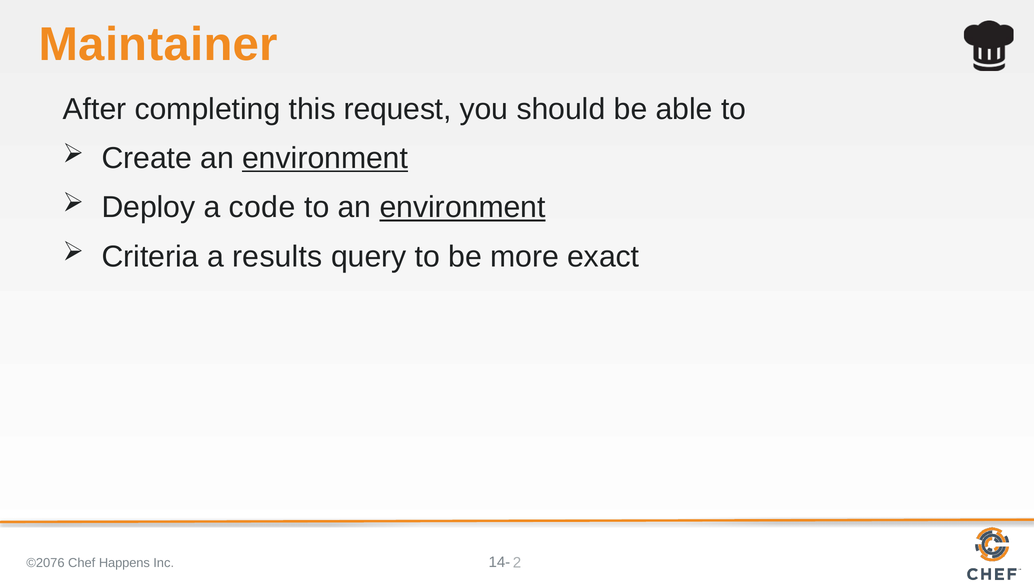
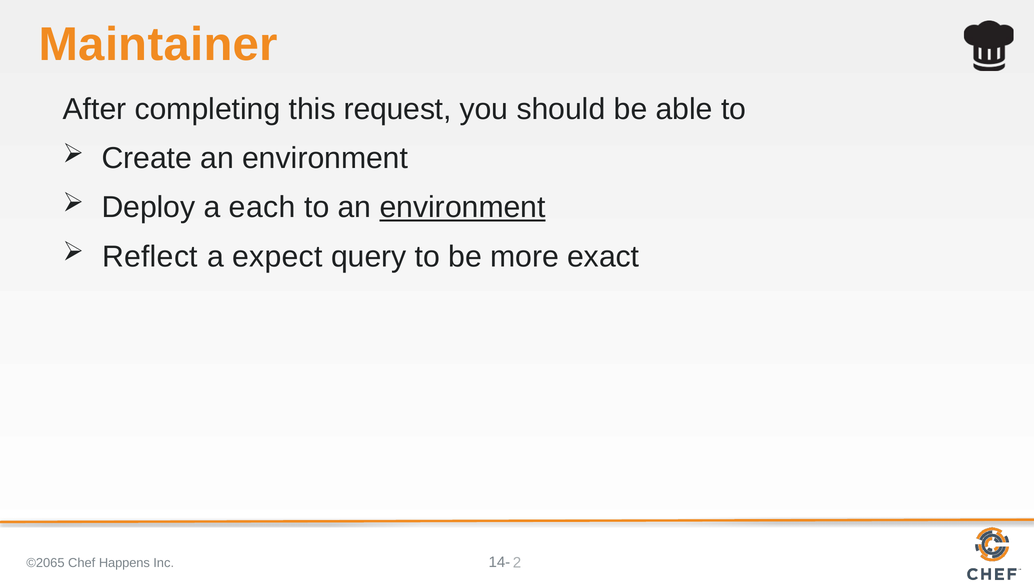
environment at (325, 158) underline: present -> none
code: code -> each
Criteria: Criteria -> Reflect
results: results -> expect
©2076: ©2076 -> ©2065
